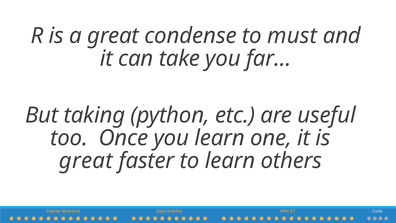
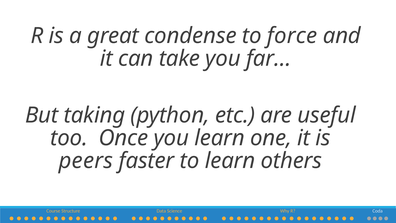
must: must -> force
great at (86, 161): great -> peers
